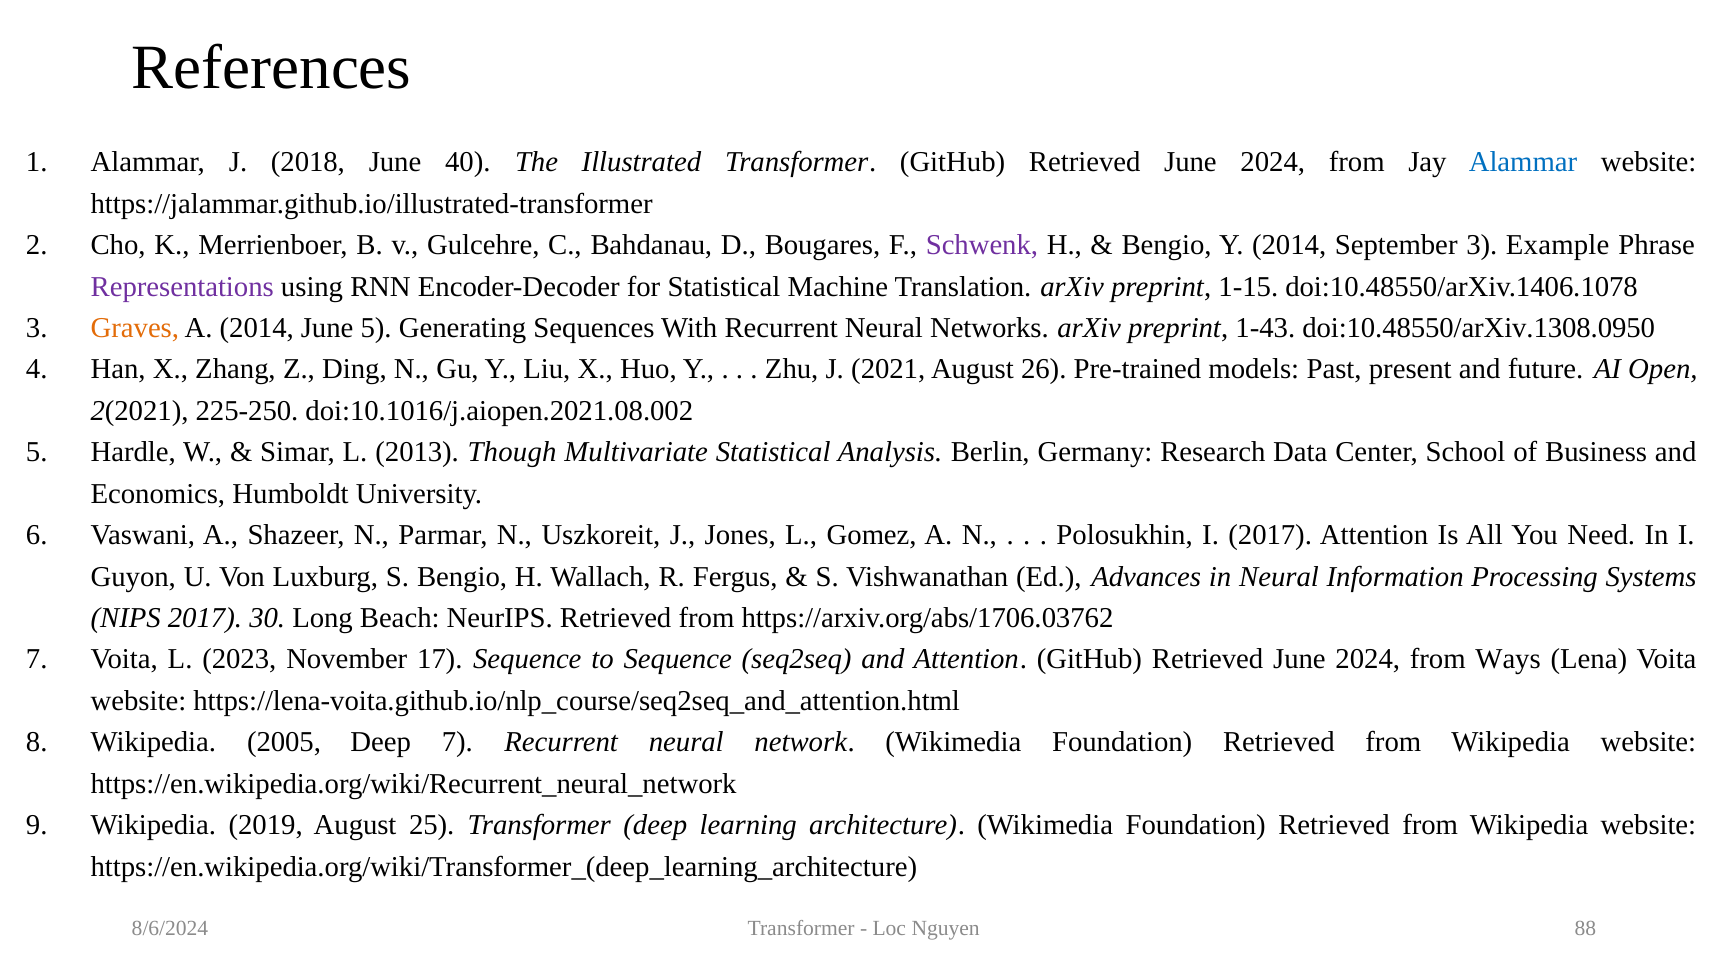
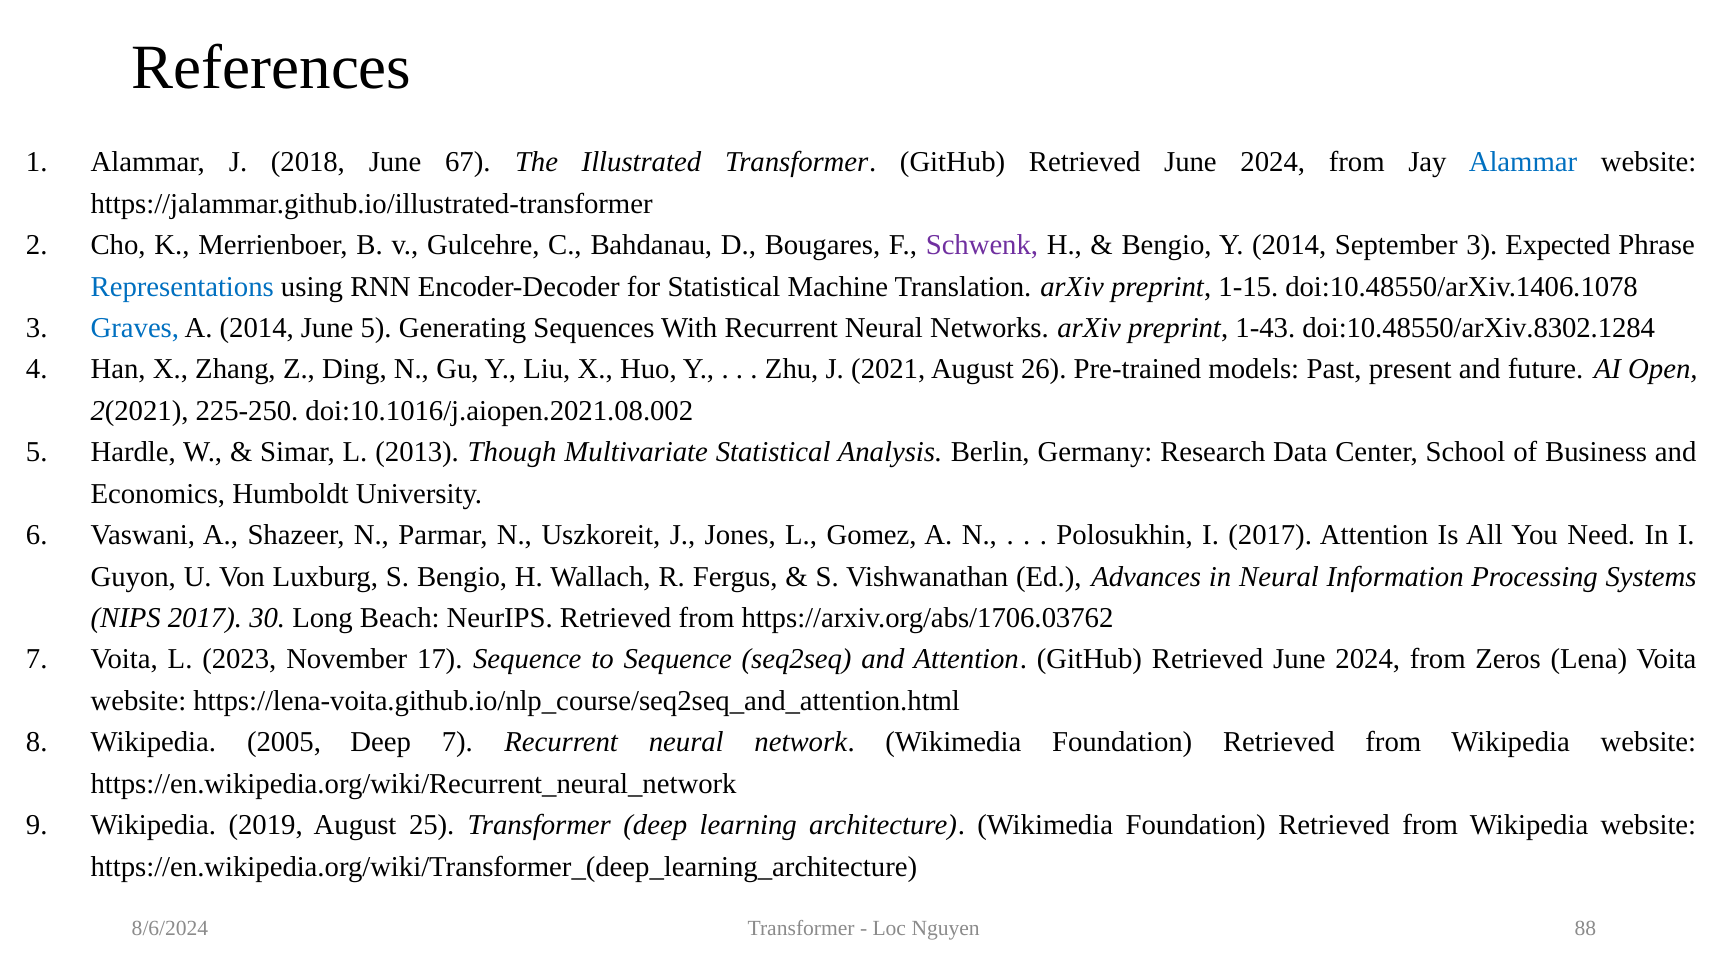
40: 40 -> 67
Example: Example -> Expected
Representations colour: purple -> blue
Graves colour: orange -> blue
doi:10.48550/arXiv.1308.0950: doi:10.48550/arXiv.1308.0950 -> doi:10.48550/arXiv.8302.1284
Ways: Ways -> Zeros
